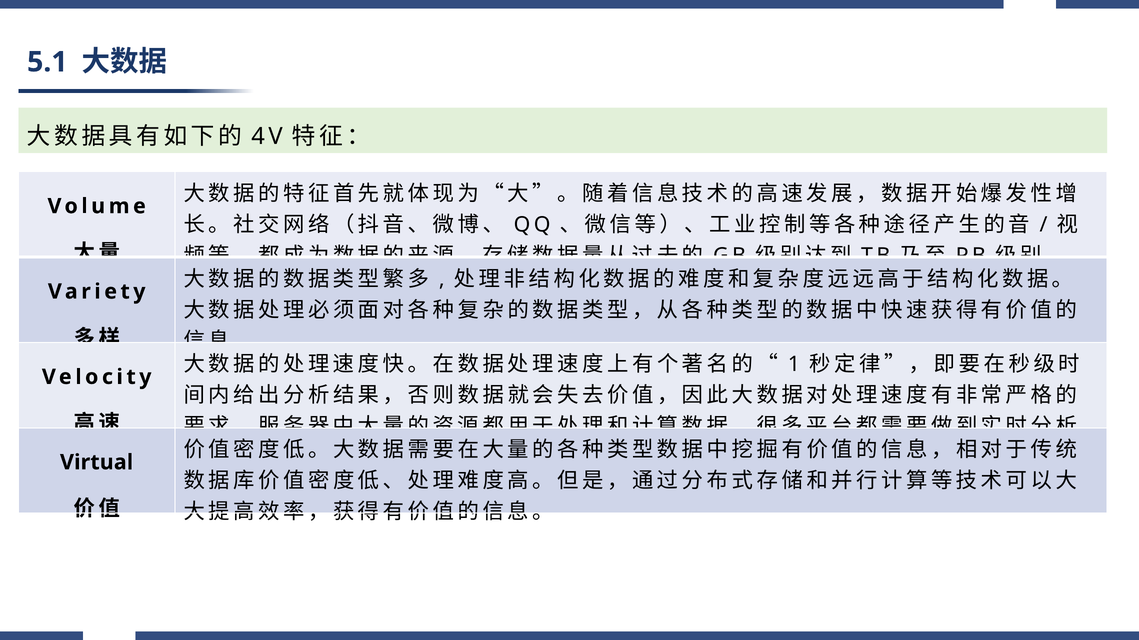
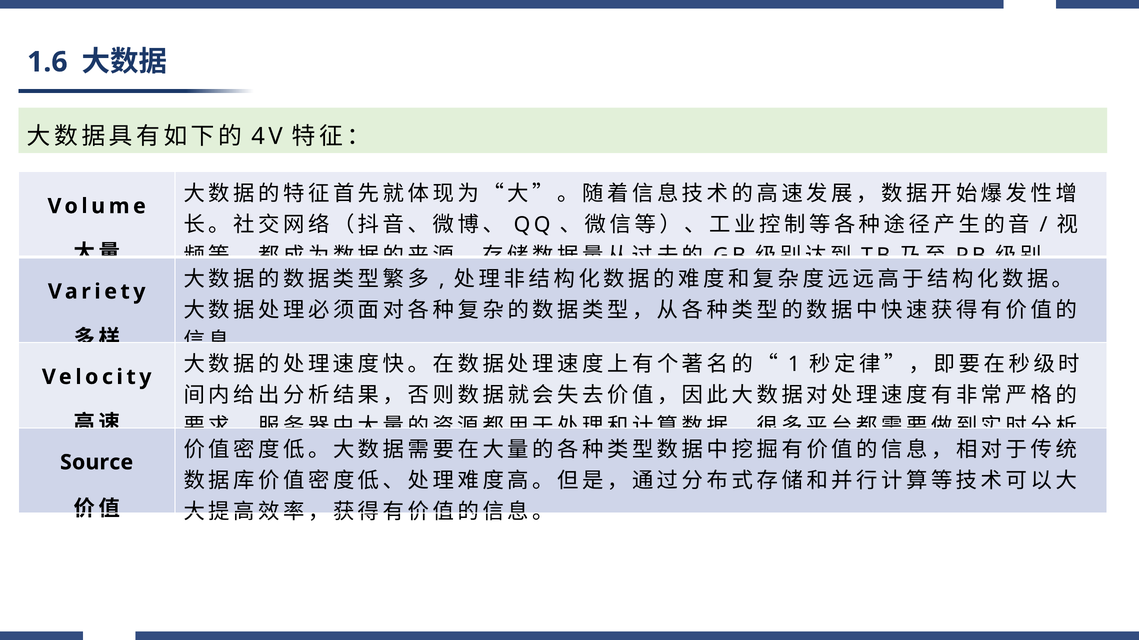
5.1: 5.1 -> 1.6
Virtual: Virtual -> Source
